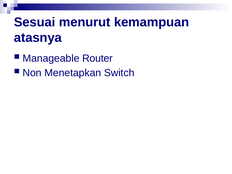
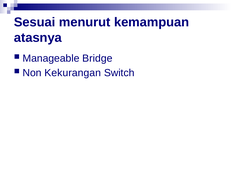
Router: Router -> Bridge
Menetapkan: Menetapkan -> Kekurangan
